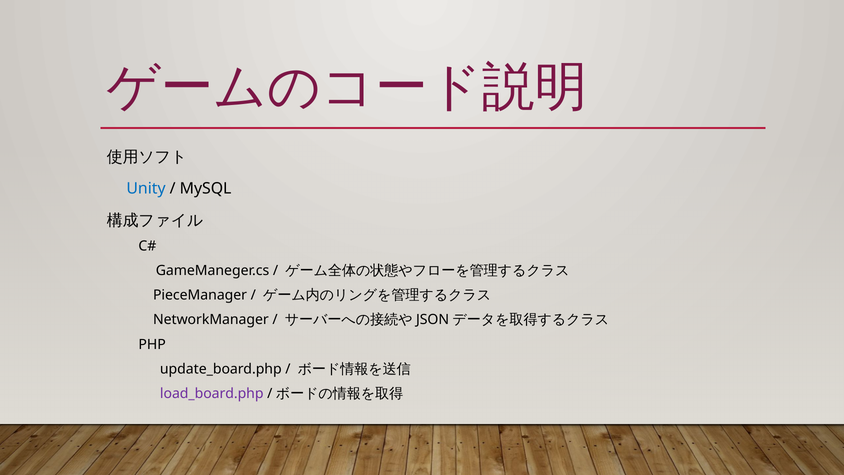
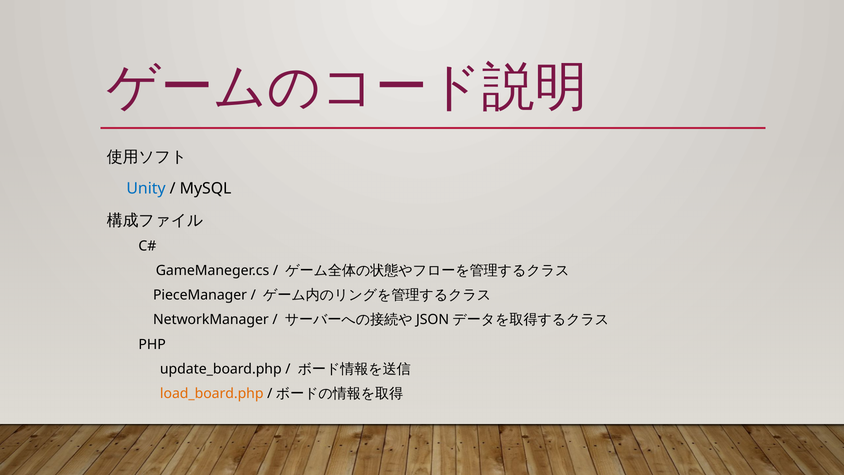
load_board.php colour: purple -> orange
